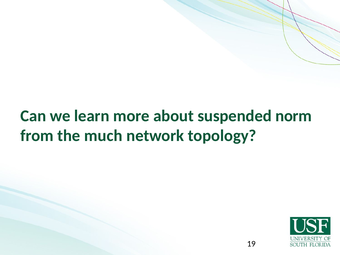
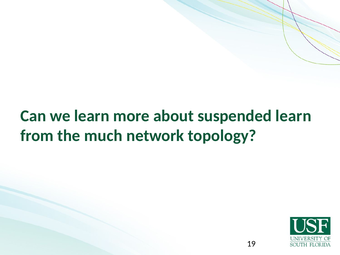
suspended norm: norm -> learn
